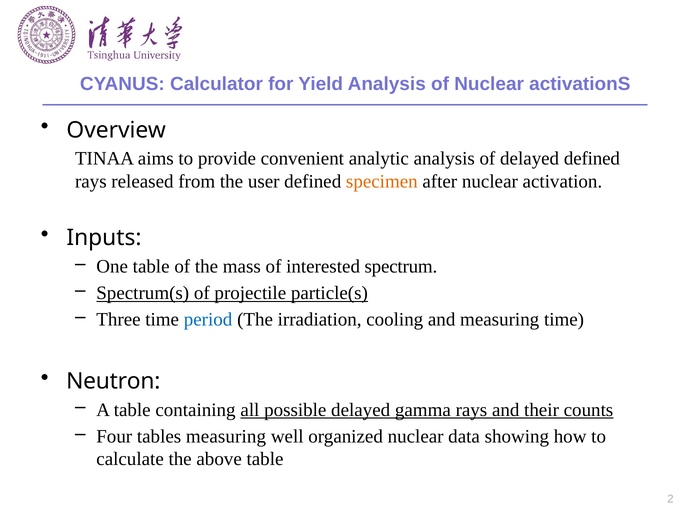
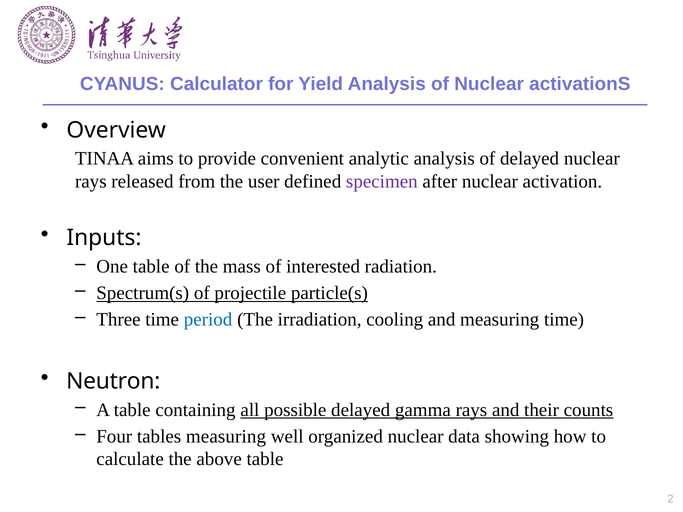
delayed defined: defined -> nuclear
specimen colour: orange -> purple
spectrum: spectrum -> radiation
